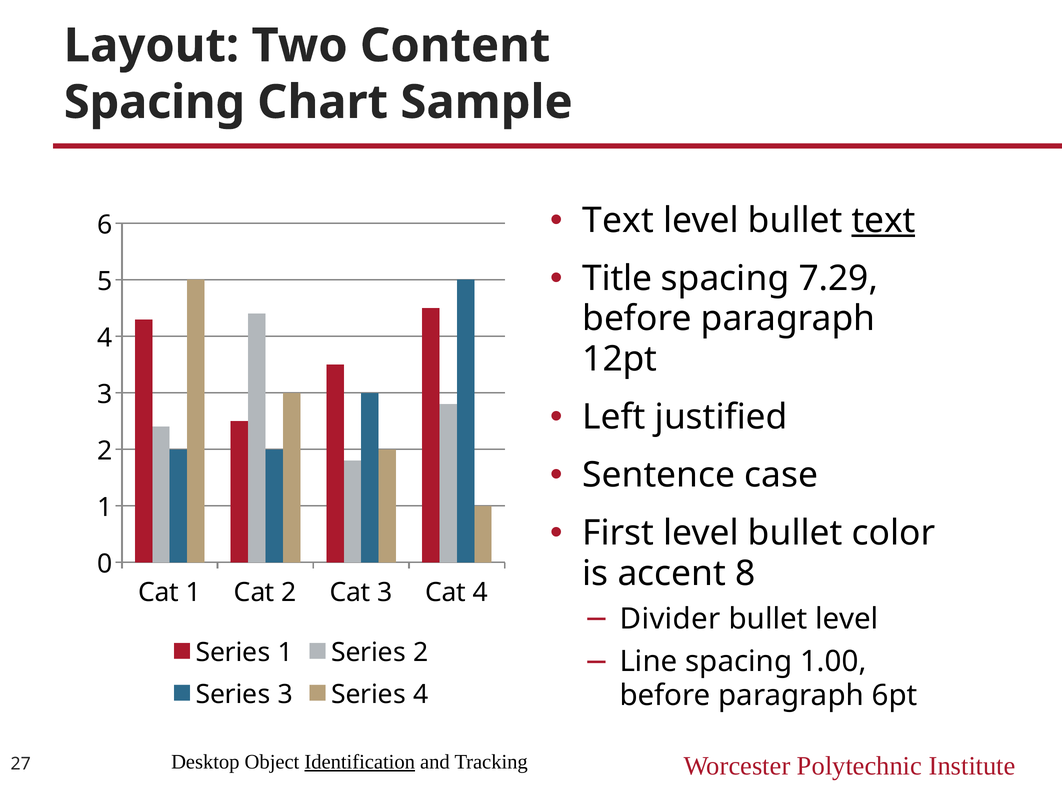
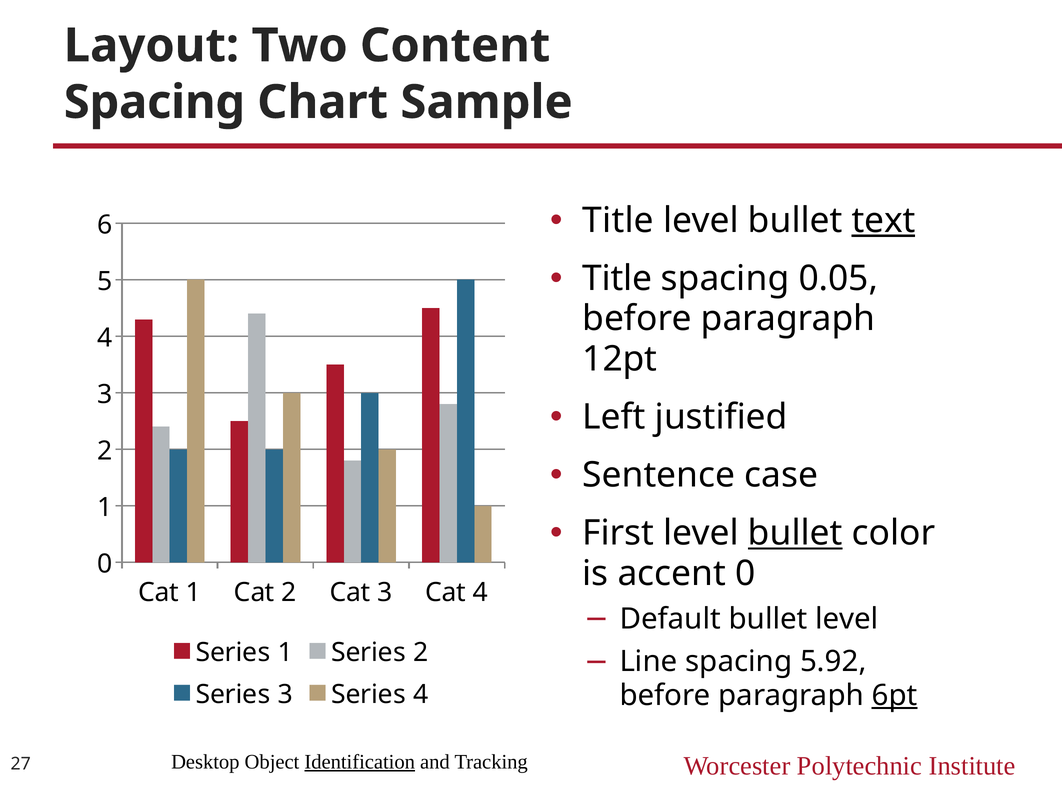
Text at (618, 221): Text -> Title
7.29: 7.29 -> 0.05
bullet at (795, 533) underline: none -> present
accent 8: 8 -> 0
Divider: Divider -> Default
1.00: 1.00 -> 5.92
6pt underline: none -> present
